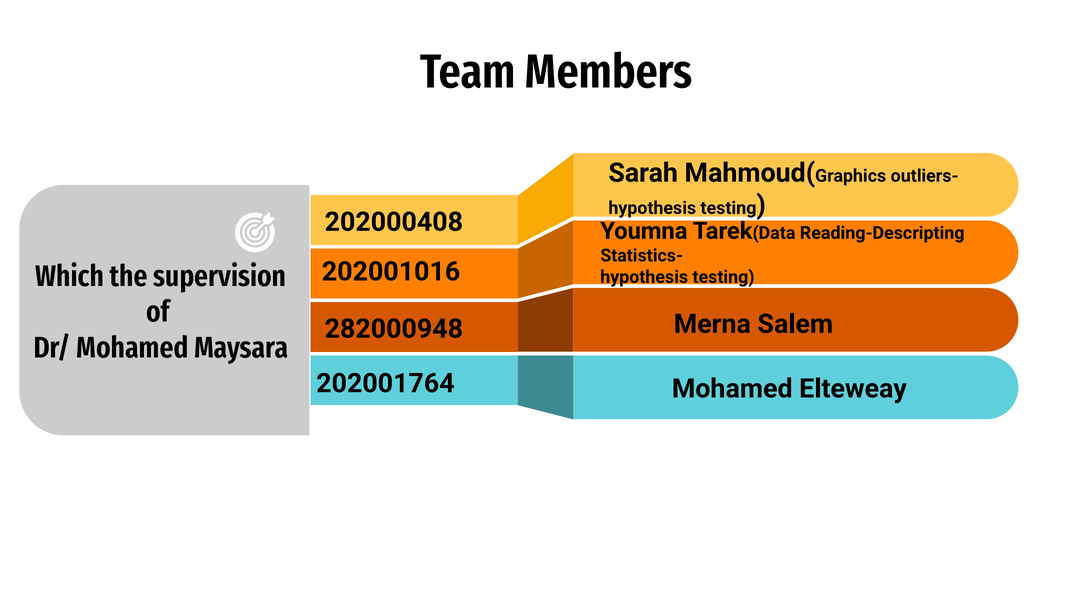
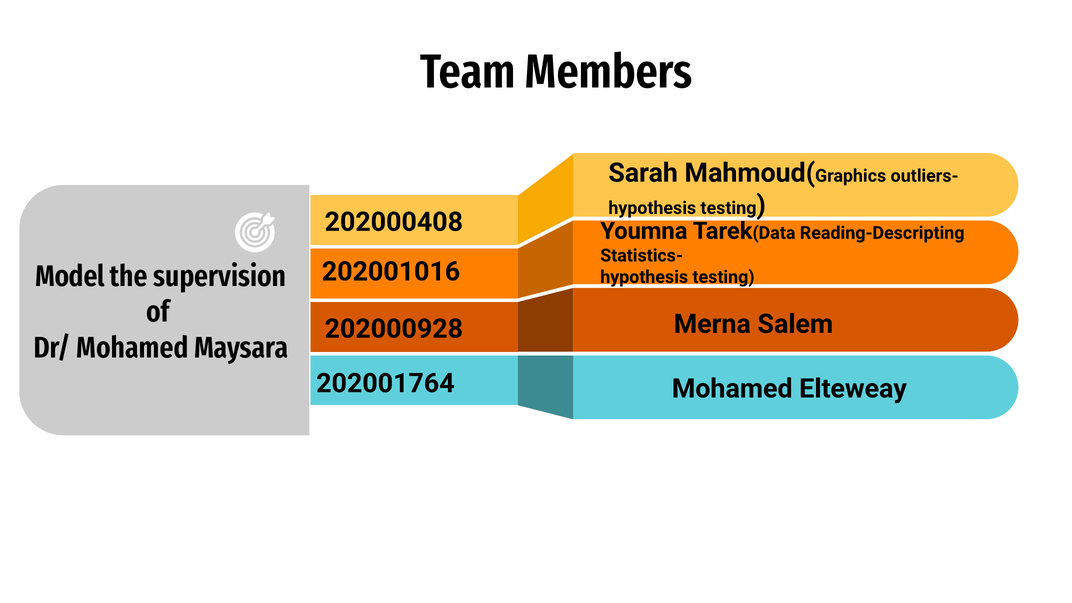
Which: Which -> Model
282000948: 282000948 -> 202000928
